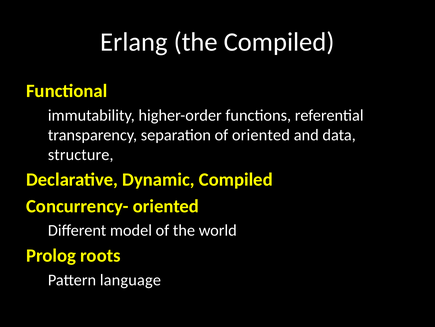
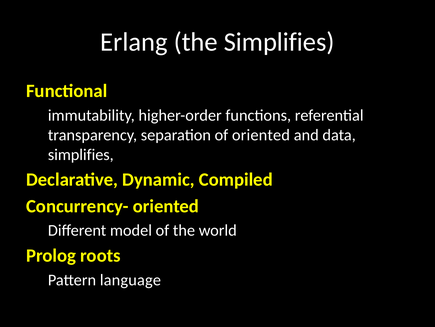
the Compiled: Compiled -> Simplifies
structure at (81, 154): structure -> simplifies
